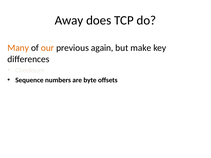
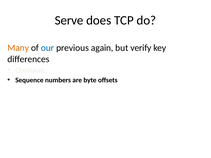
Away: Away -> Serve
our colour: orange -> blue
make: make -> verify
